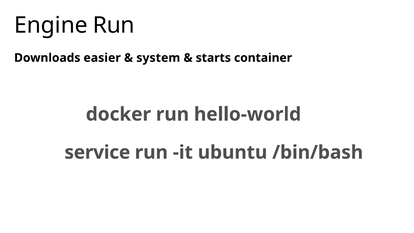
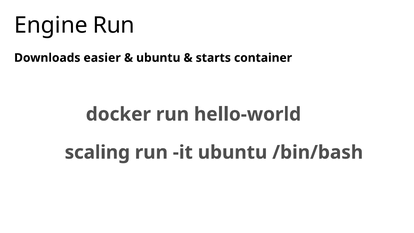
system at (158, 58): system -> ubuntu
service: service -> scaling
